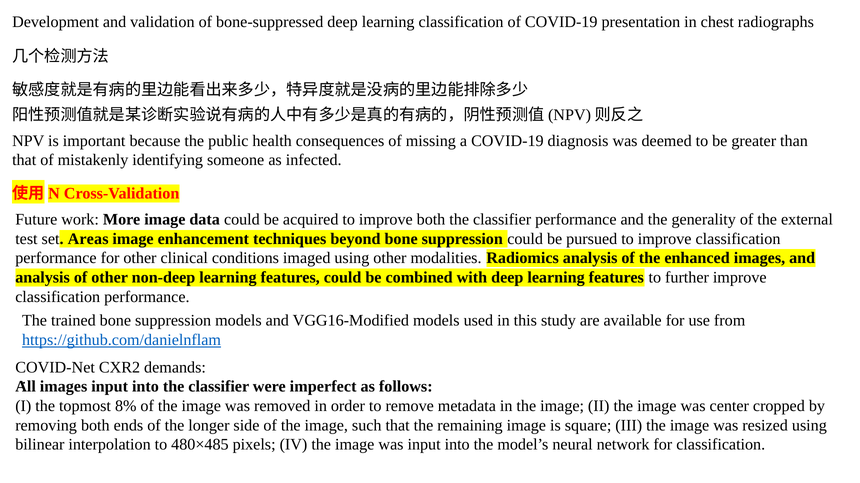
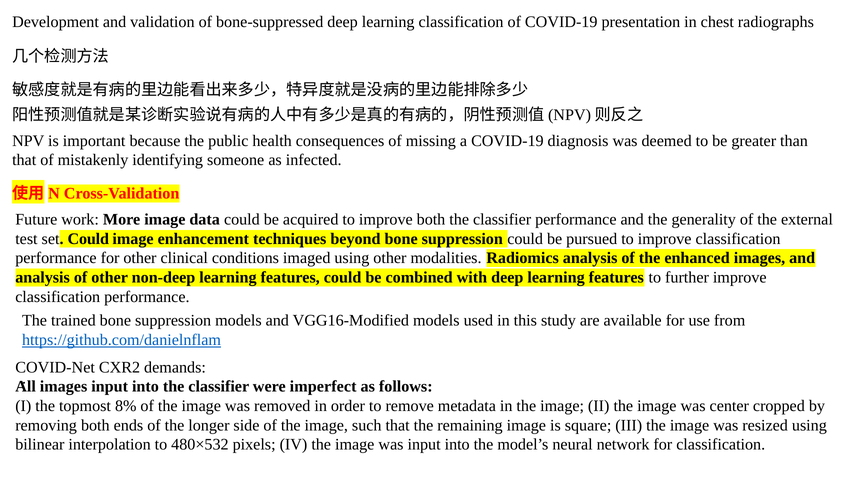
set Areas: Areas -> Could
480×485: 480×485 -> 480×532
